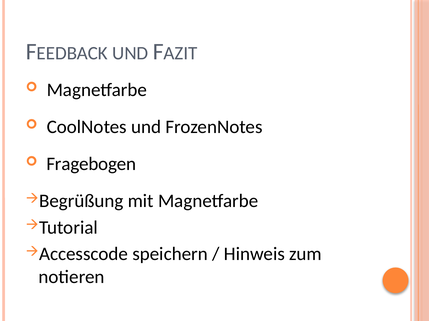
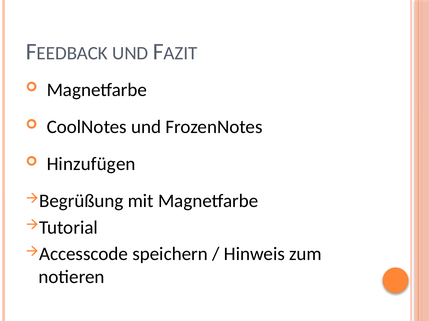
Fragebogen: Fragebogen -> Hinzufügen
